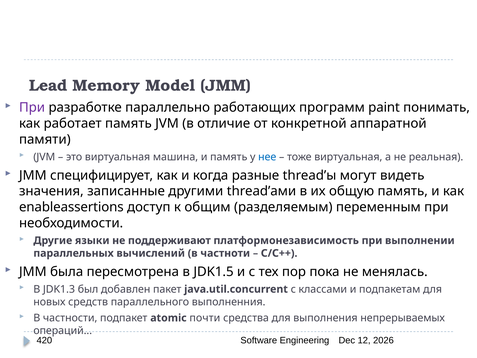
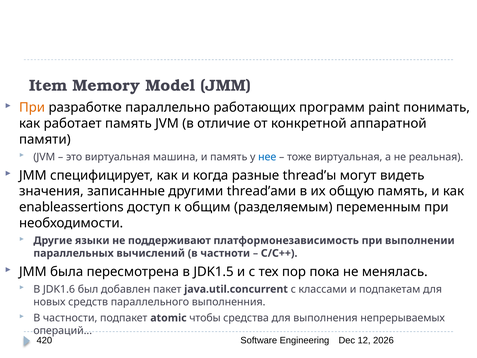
Lead: Lead -> Item
При at (32, 107) colour: purple -> orange
JDK1.3: JDK1.3 -> JDK1.6
почти: почти -> чтобы
